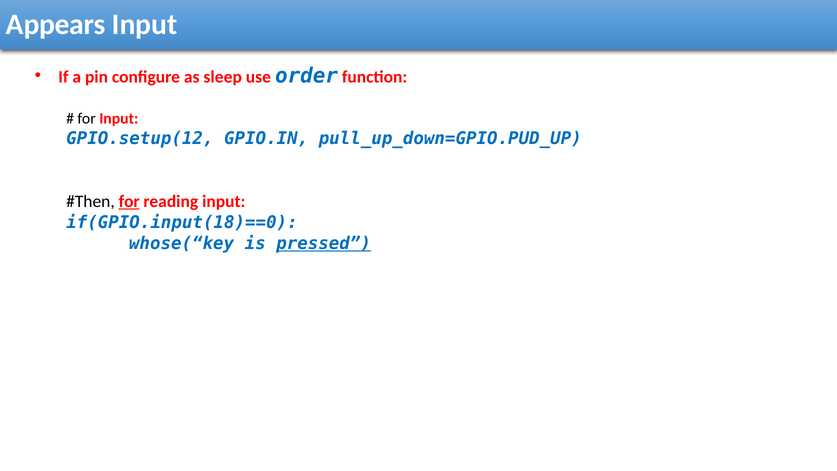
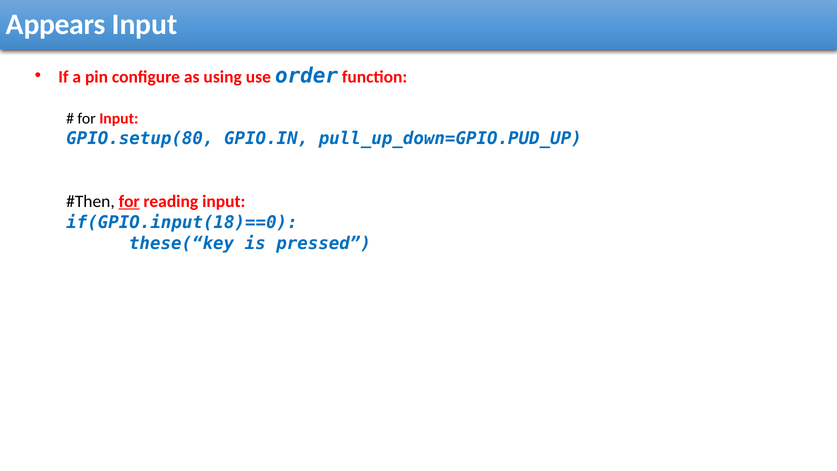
sleep: sleep -> using
GPIO.setup(12: GPIO.setup(12 -> GPIO.setup(80
whose(“key: whose(“key -> these(“key
pressed underline: present -> none
